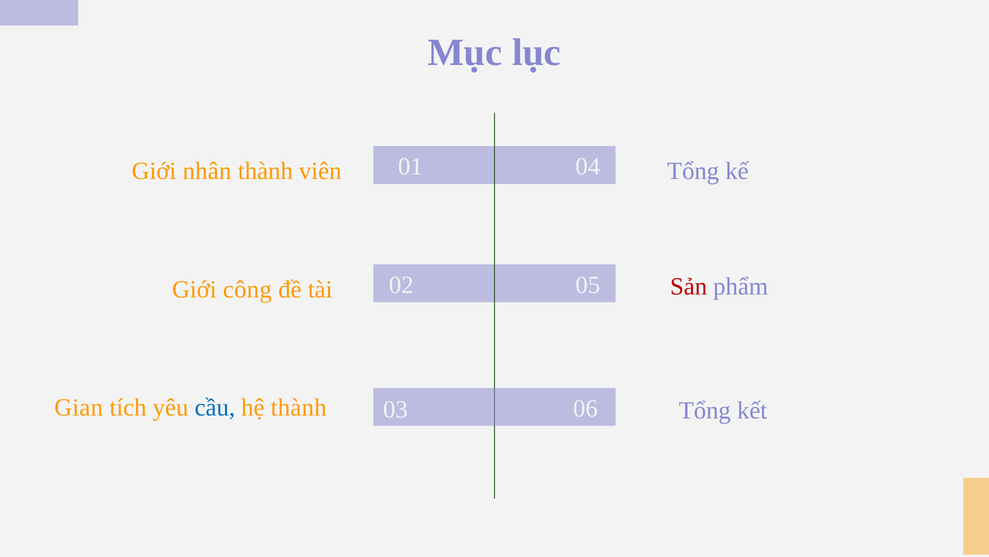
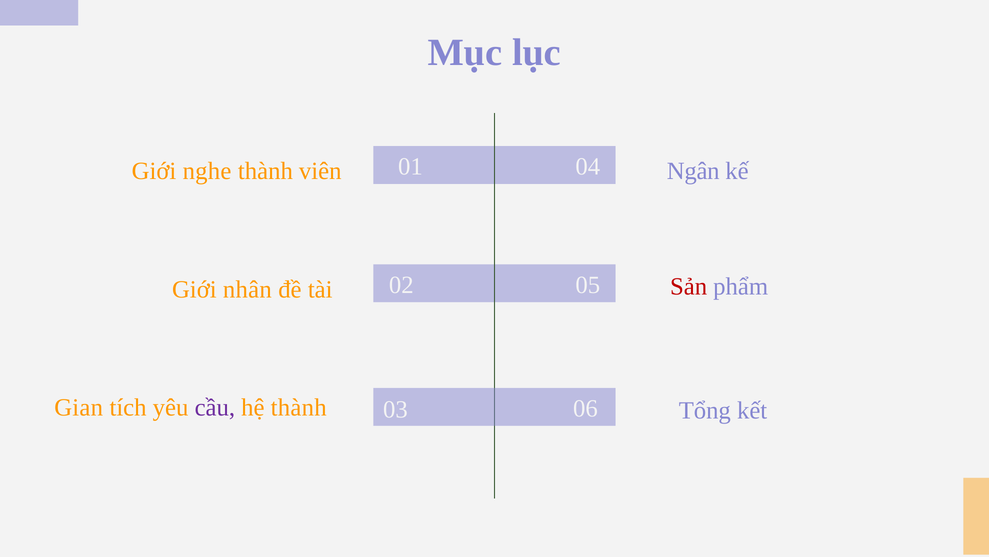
nhân: nhân -> nghe
viên Tổng: Tổng -> Ngân
công: công -> nhân
cầu colour: blue -> purple
